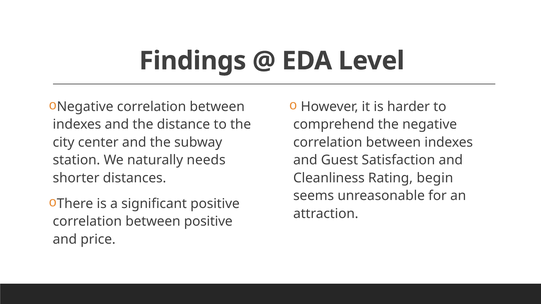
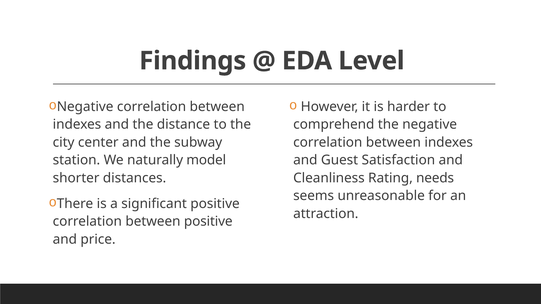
needs: needs -> model
begin: begin -> needs
